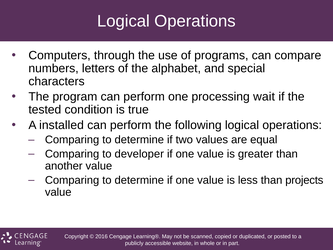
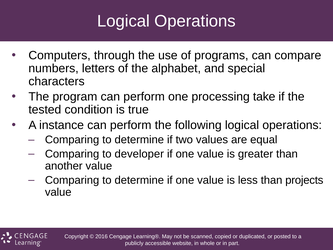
wait: wait -> take
installed: installed -> instance
